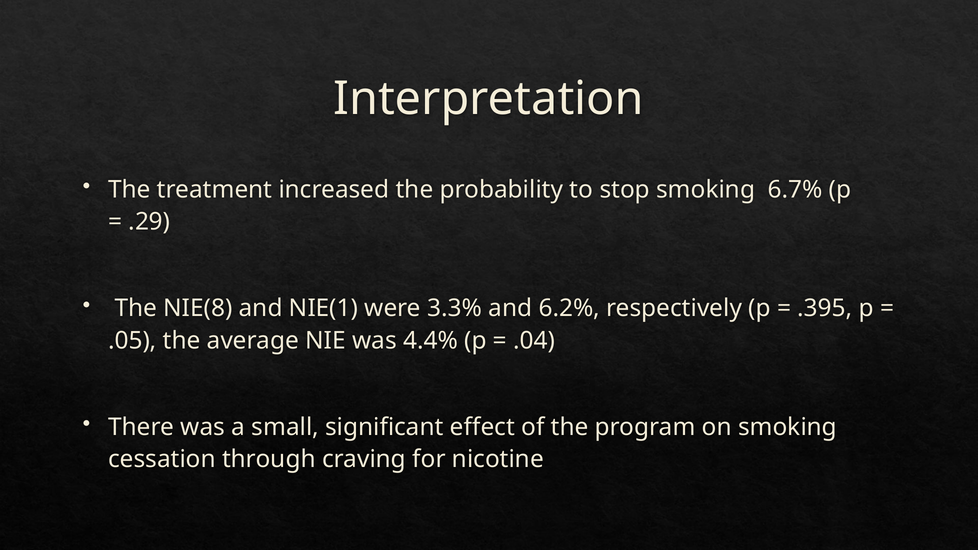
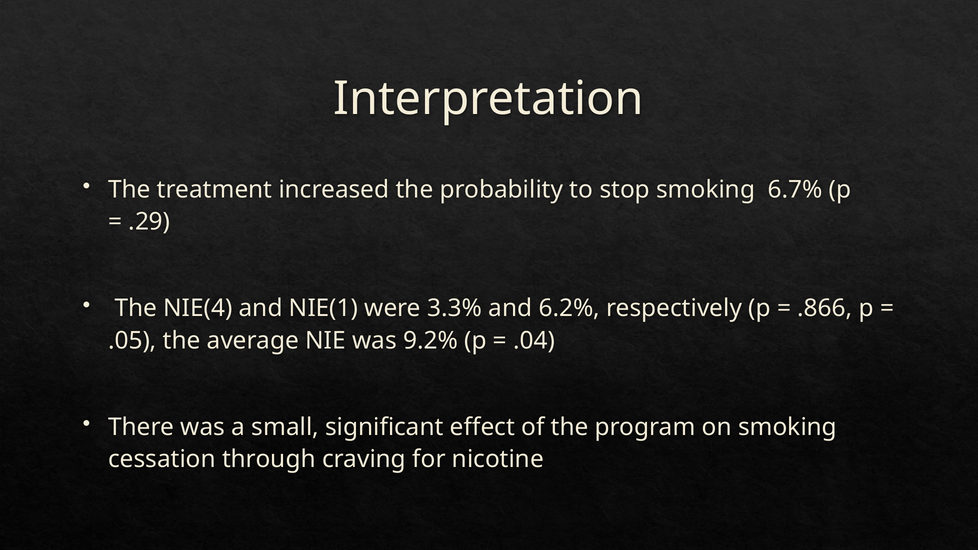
NIE(8: NIE(8 -> NIE(4
.395: .395 -> .866
4.4%: 4.4% -> 9.2%
